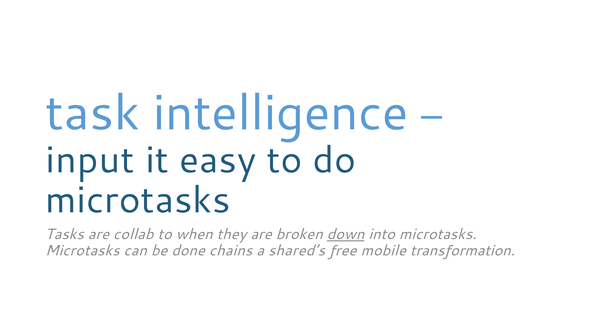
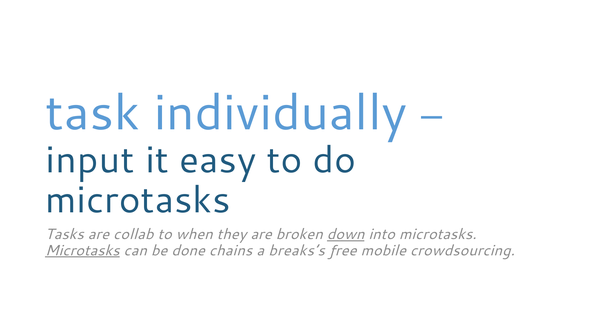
intelligence: intelligence -> individually
Microtasks at (82, 250) underline: none -> present
shared’s: shared’s -> breaks’s
transformation: transformation -> crowdsourcing
